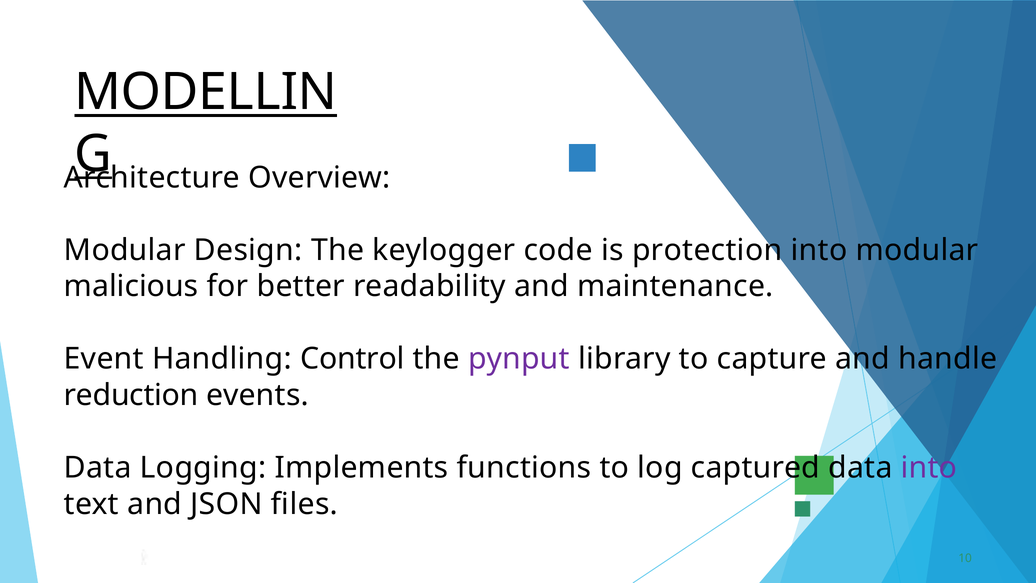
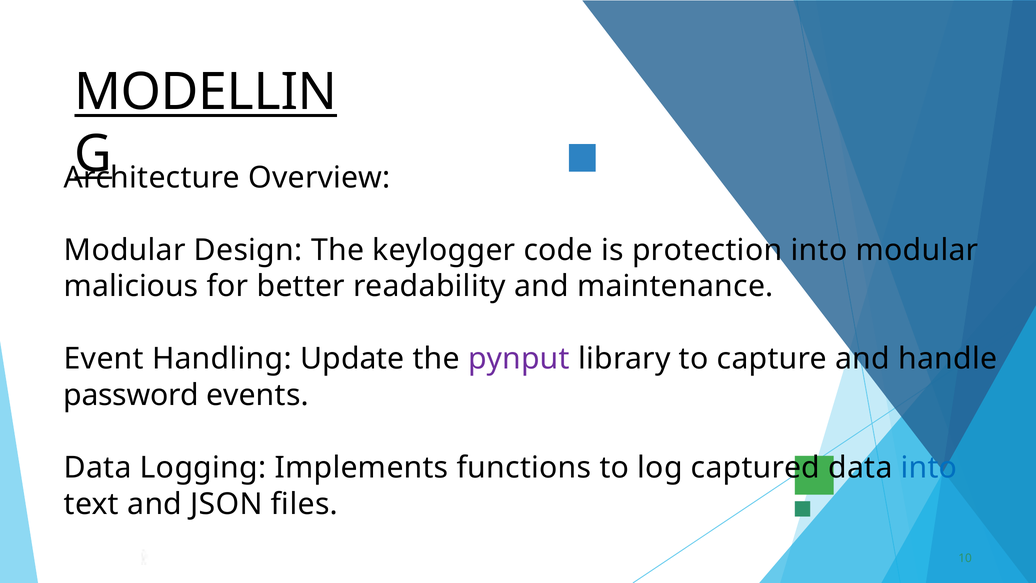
Control: Control -> Update
reduction: reduction -> password
into at (929, 468) colour: purple -> blue
